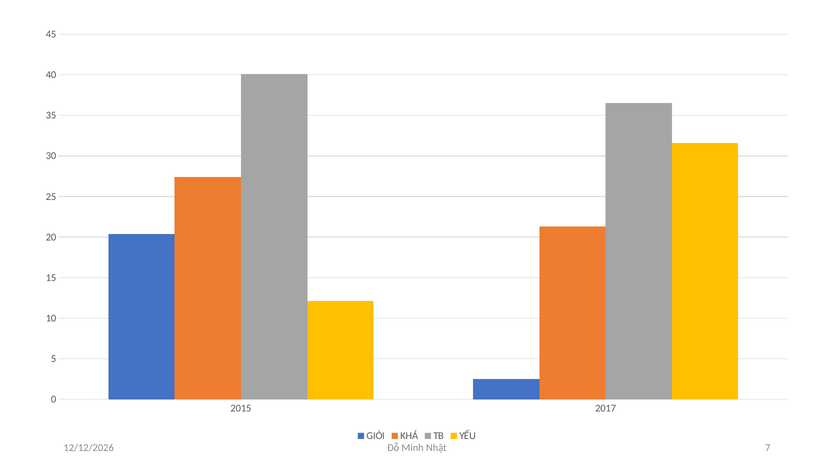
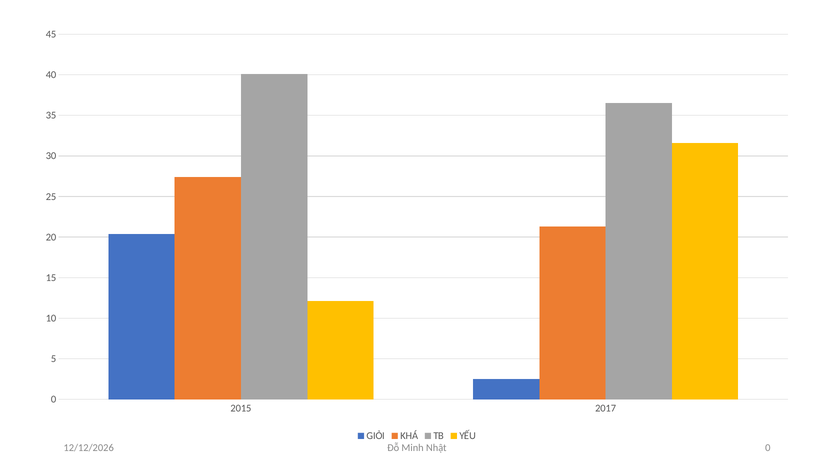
Nhật 7: 7 -> 0
